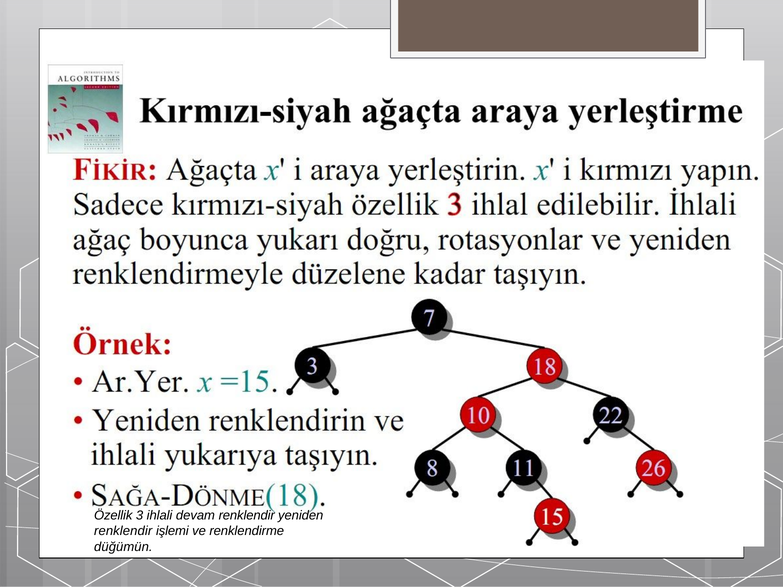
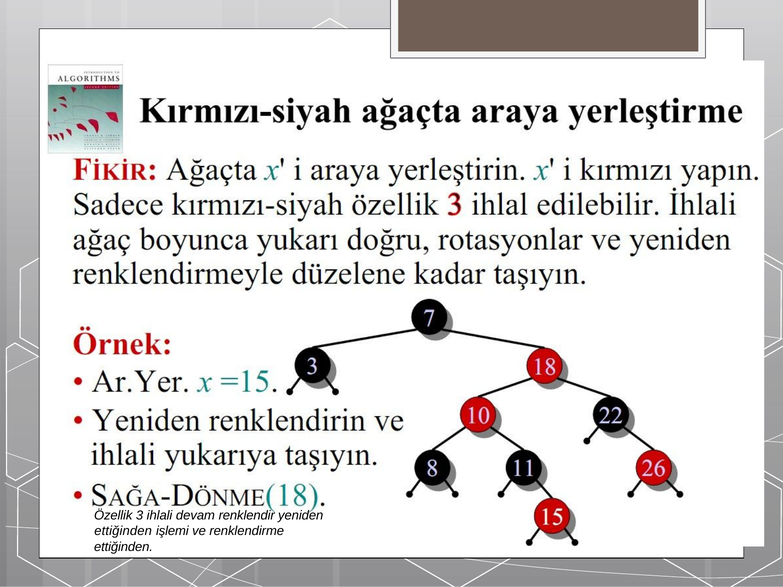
renklendir at (123, 531): renklendir -> ettiğinden
düğümün at (123, 547): düğümün -> ettiğinden
